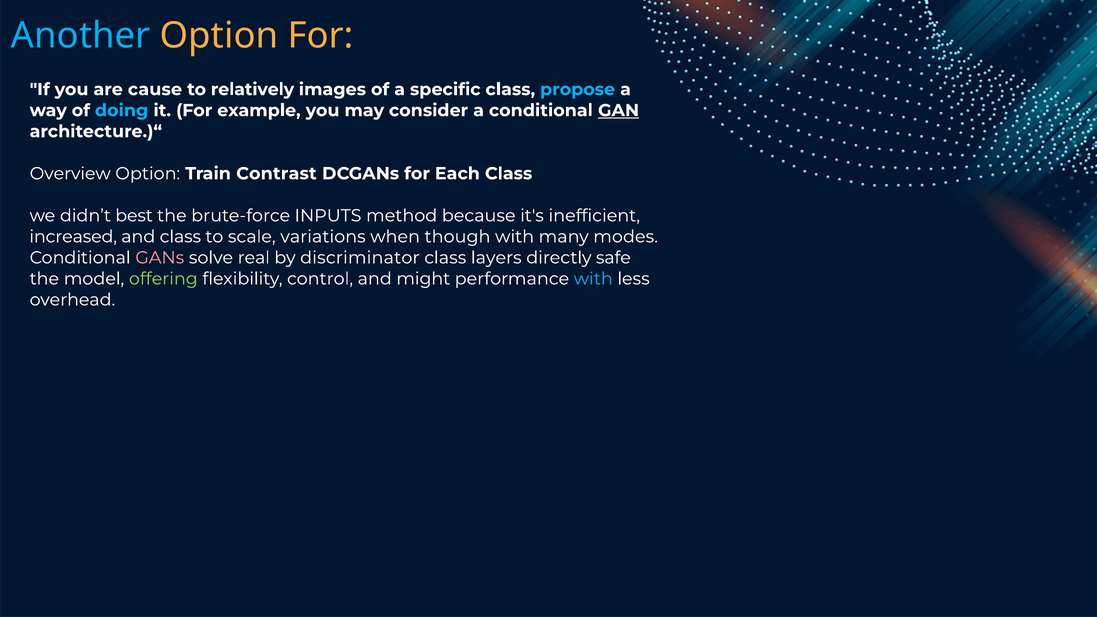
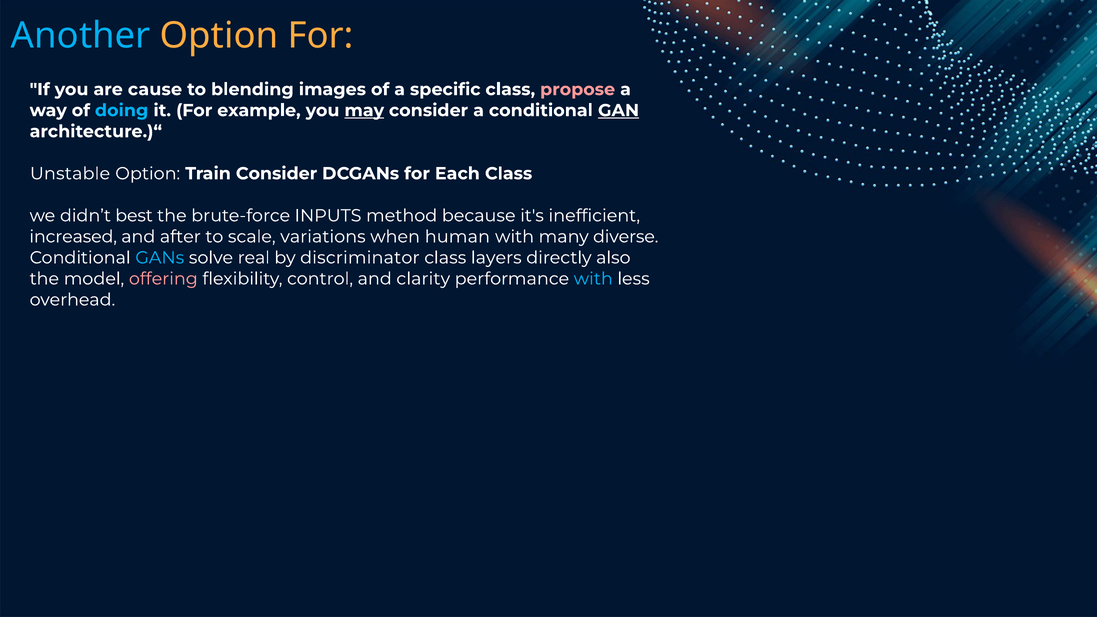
relatively: relatively -> blending
propose colour: light blue -> pink
may underline: none -> present
Overview: Overview -> Unstable
Train Contrast: Contrast -> Consider
and class: class -> after
though: though -> human
modes: modes -> diverse
GANs colour: pink -> light blue
safe: safe -> also
offering colour: light green -> pink
might: might -> clarity
